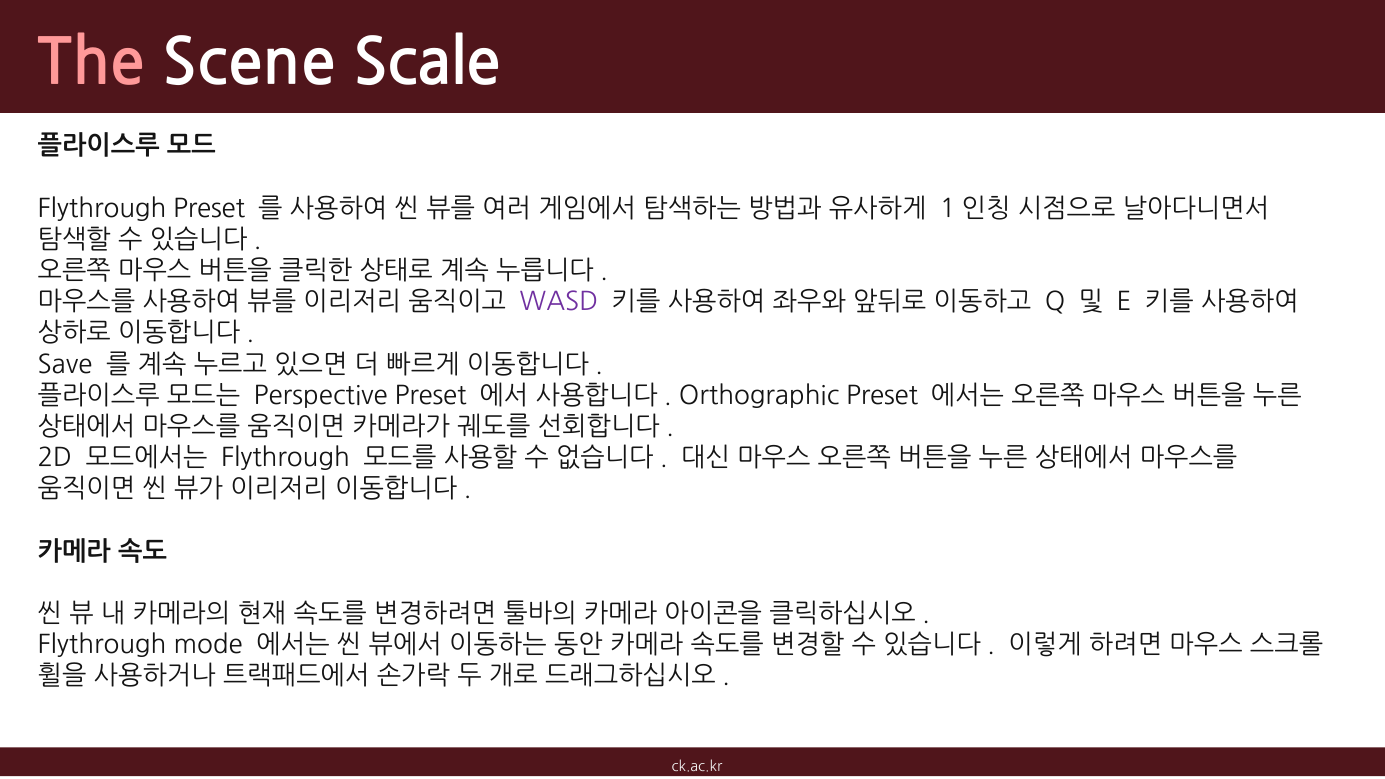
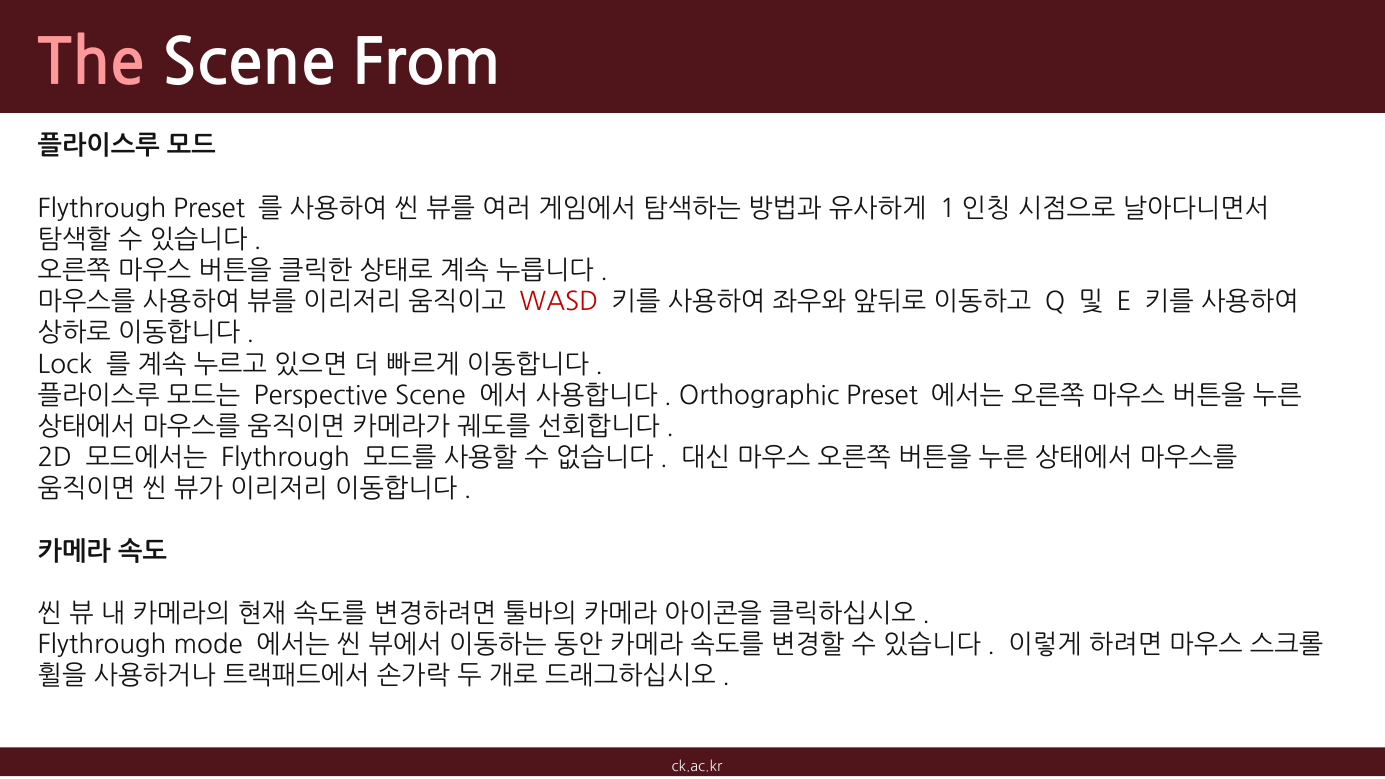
Scale: Scale -> From
WASD colour: purple -> red
Save: Save -> Lock
Perspective Preset: Preset -> Scene
